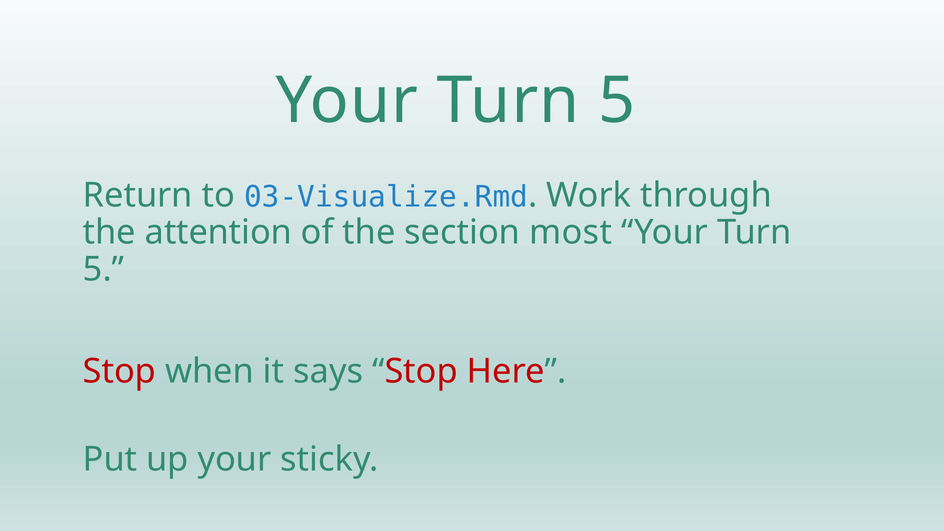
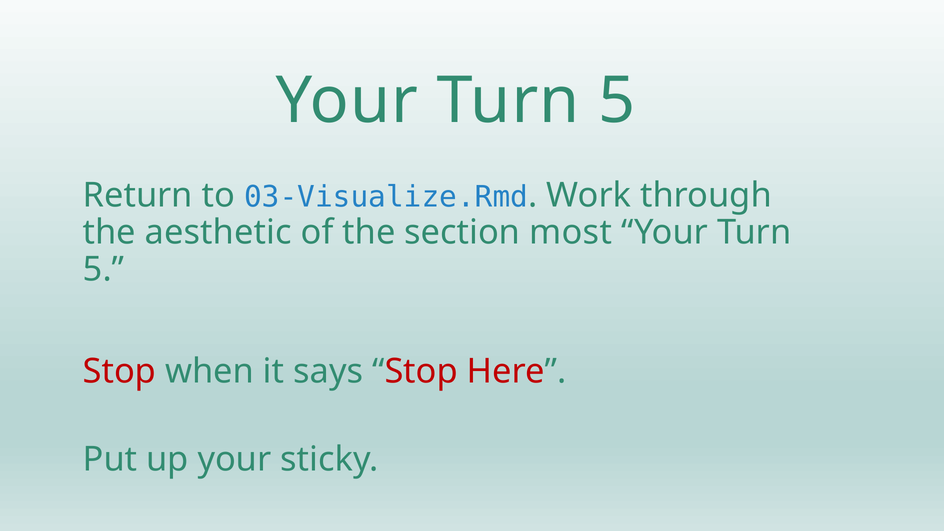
attention: attention -> aesthetic
